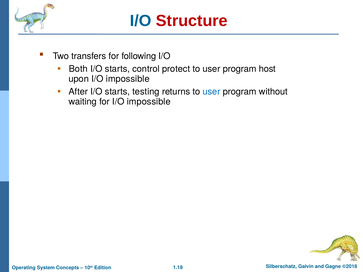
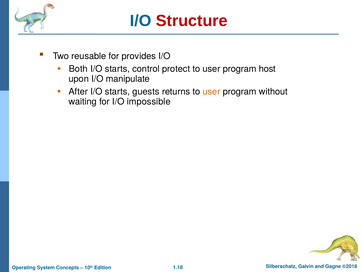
transfers: transfers -> reusable
following: following -> provides
upon I/O impossible: impossible -> manipulate
testing: testing -> guests
user at (211, 92) colour: blue -> orange
